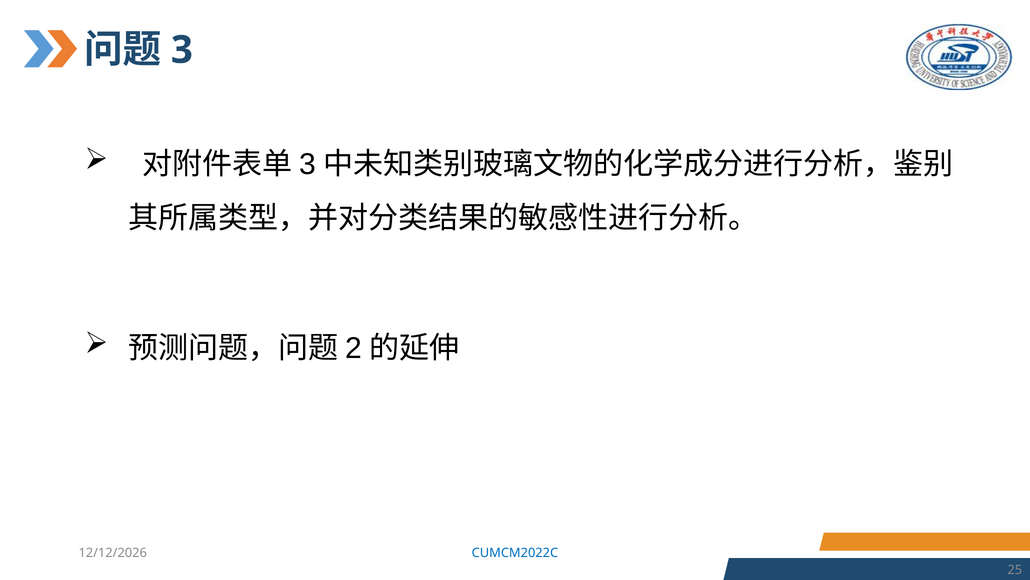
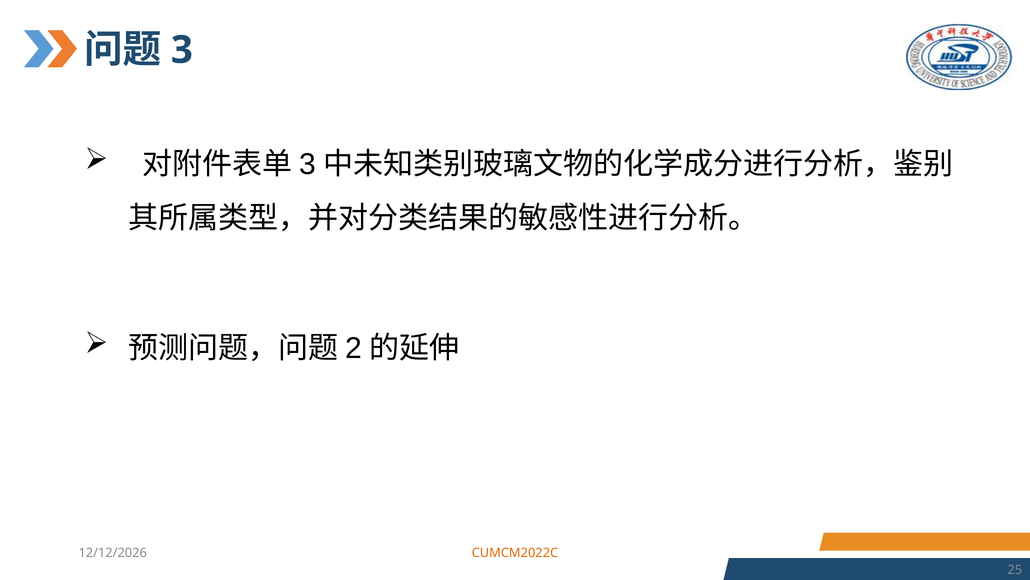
CUMCM2022C colour: blue -> orange
